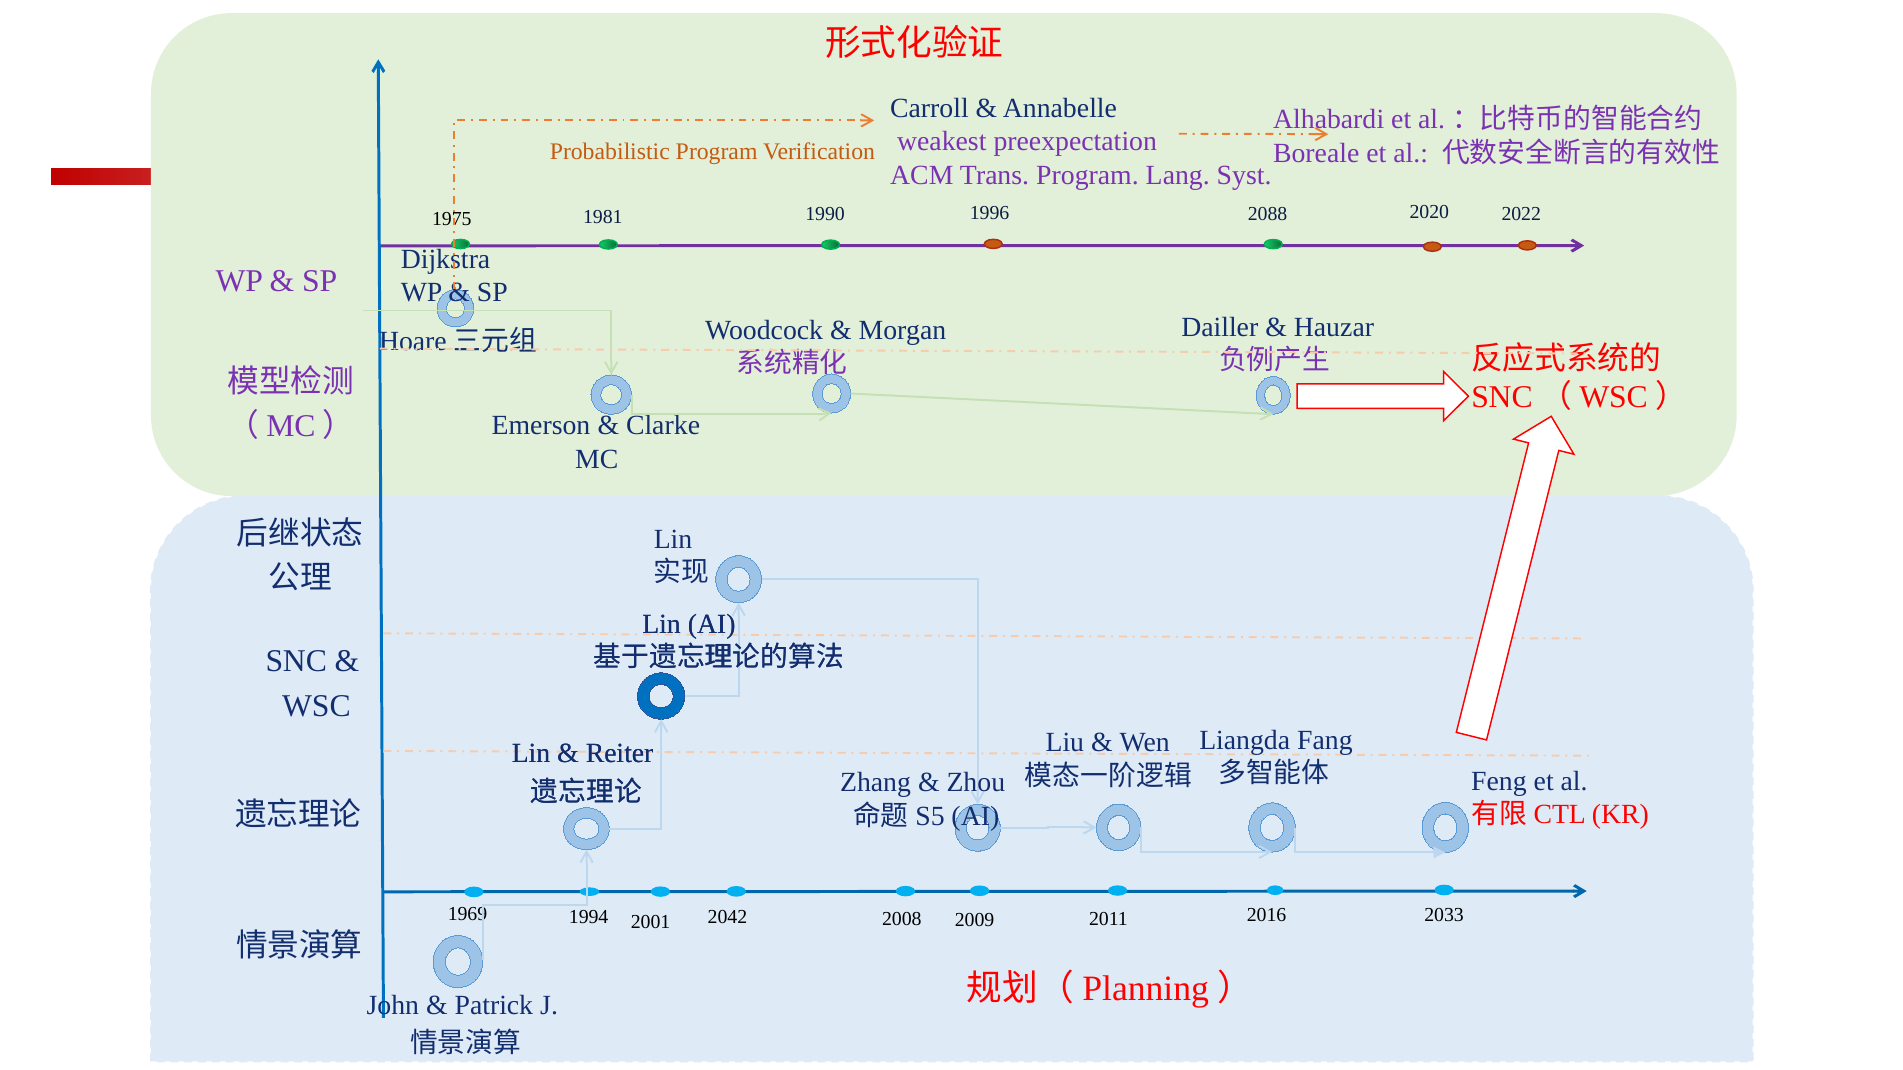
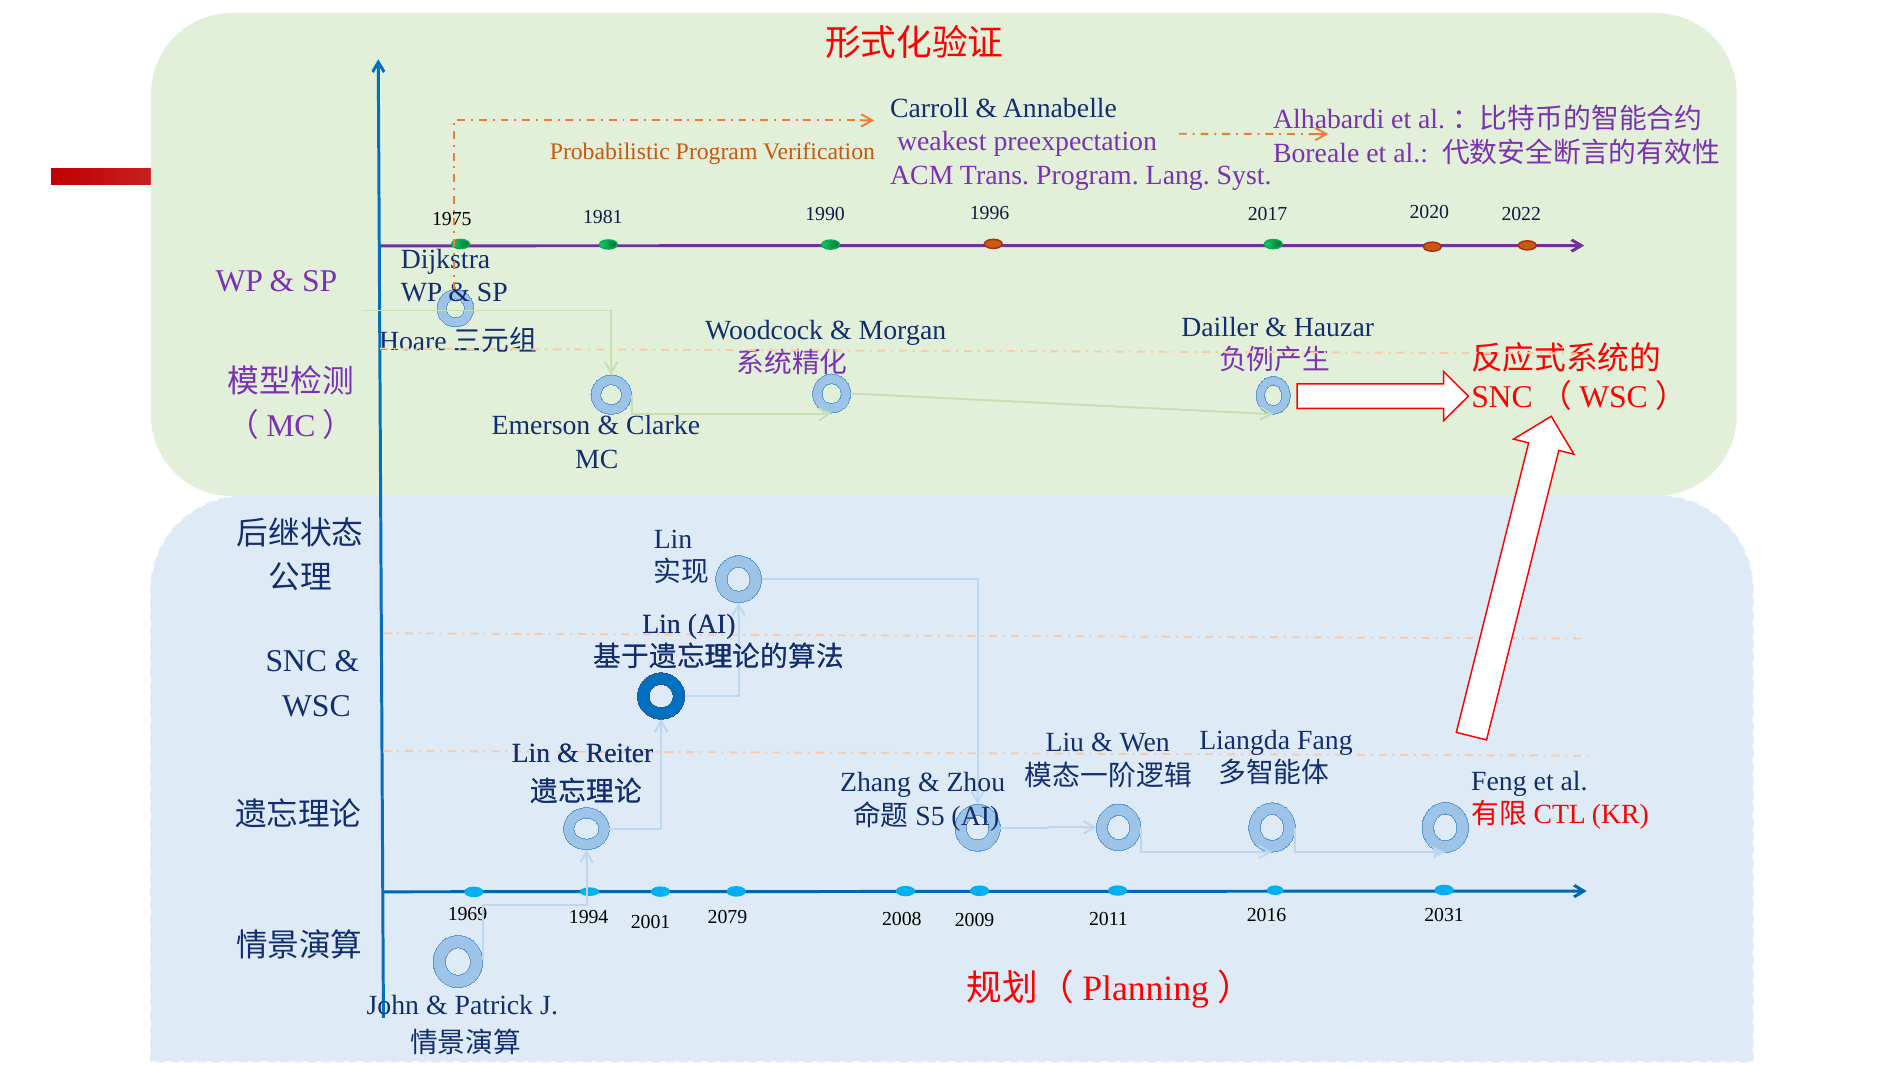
2088: 2088 -> 2017
2042: 2042 -> 2079
2033: 2033 -> 2031
